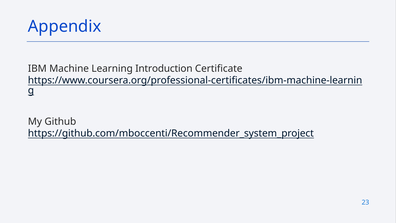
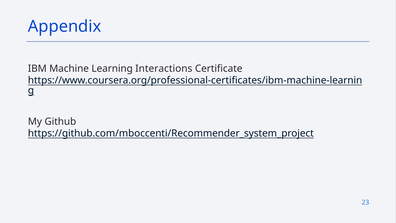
Introduction: Introduction -> Interactions
